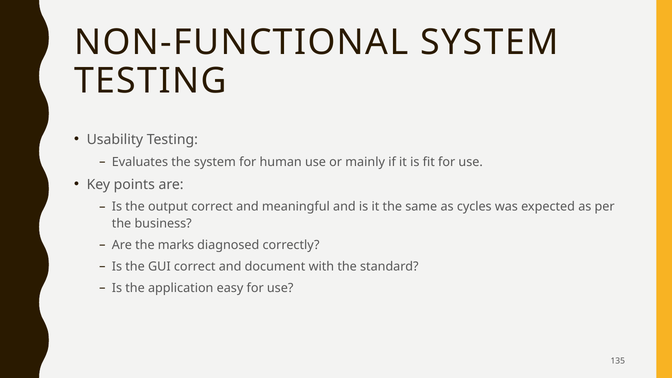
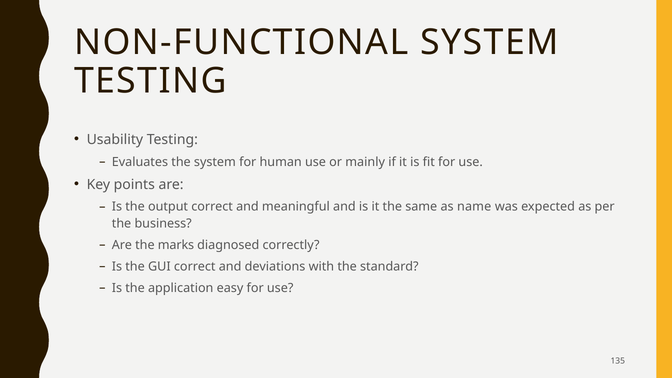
cycles: cycles -> name
document: document -> deviations
